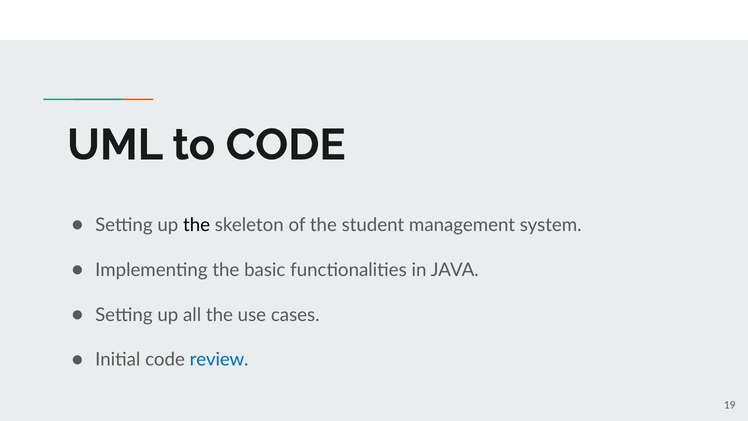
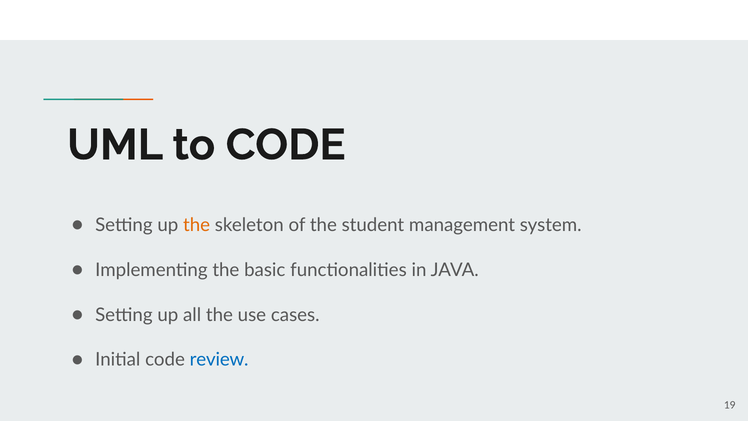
the at (197, 225) colour: black -> orange
